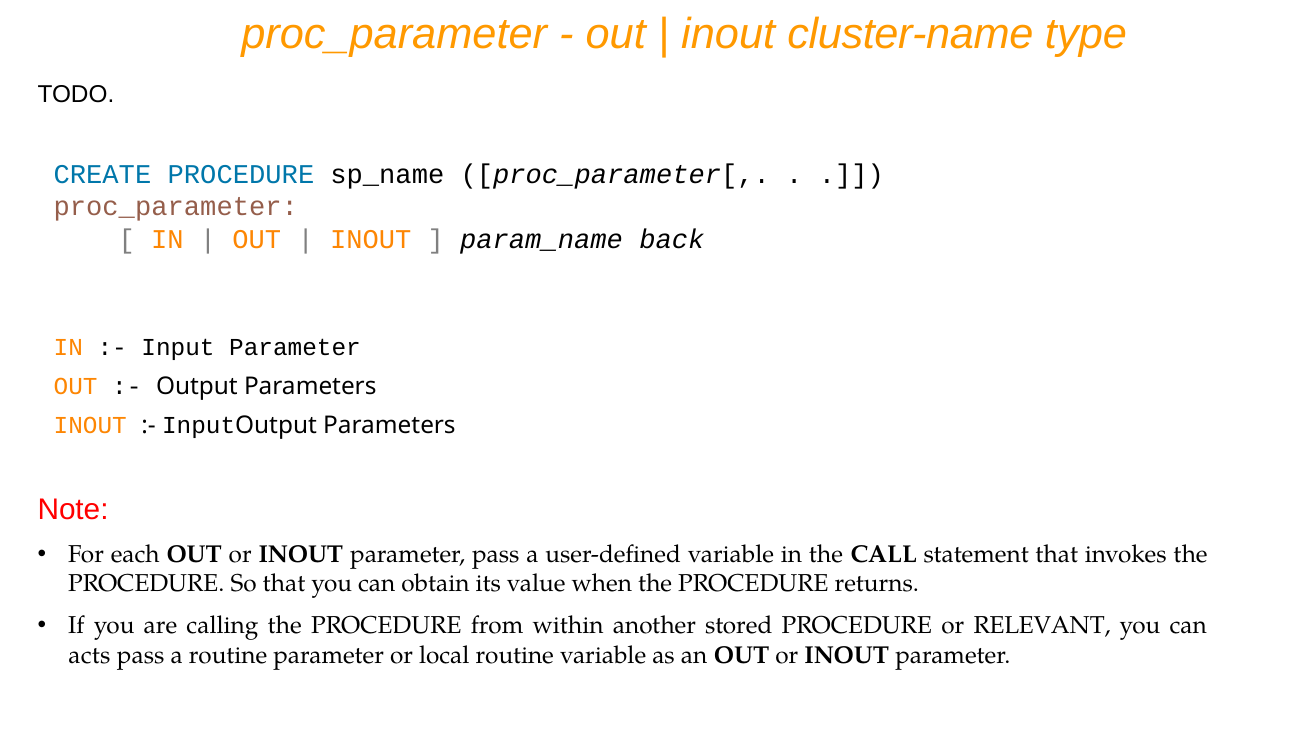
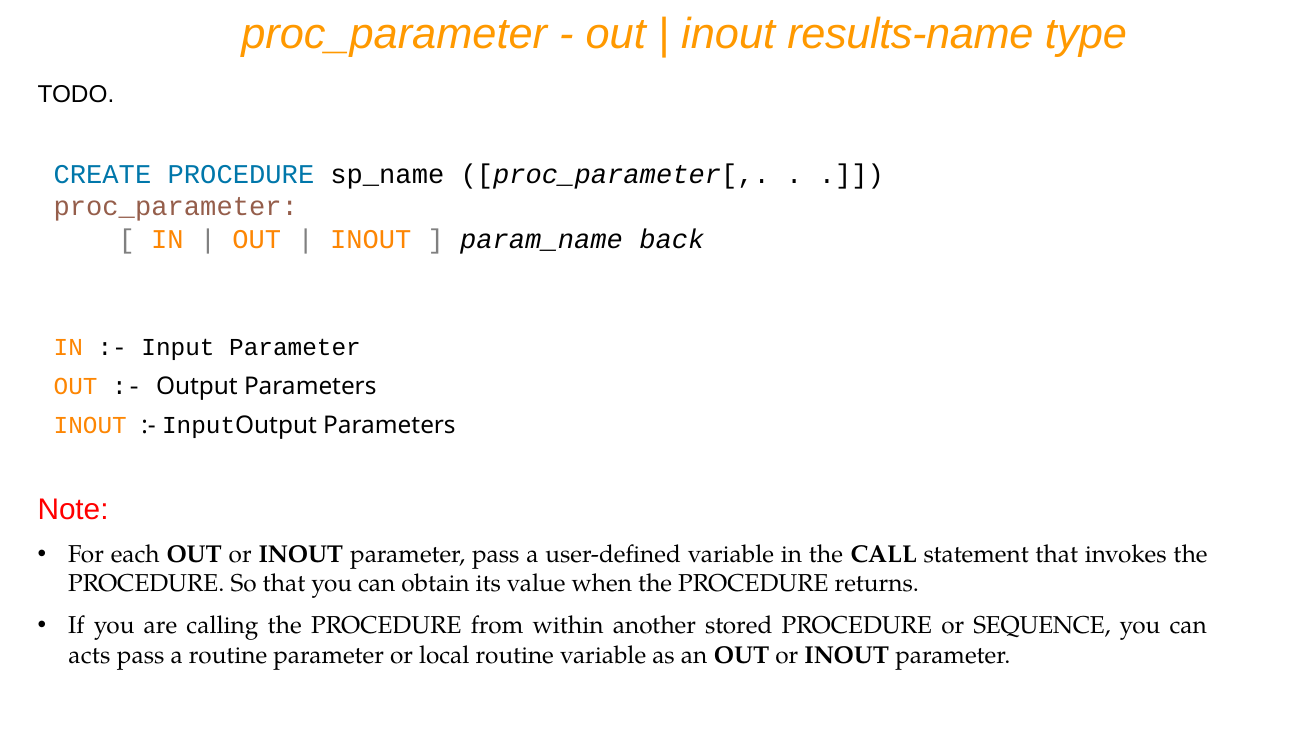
cluster-name: cluster-name -> results-name
RELEVANT: RELEVANT -> SEQUENCE
